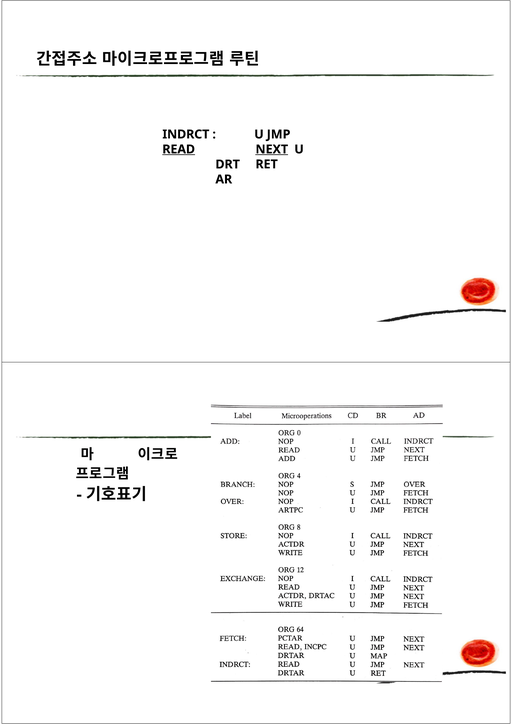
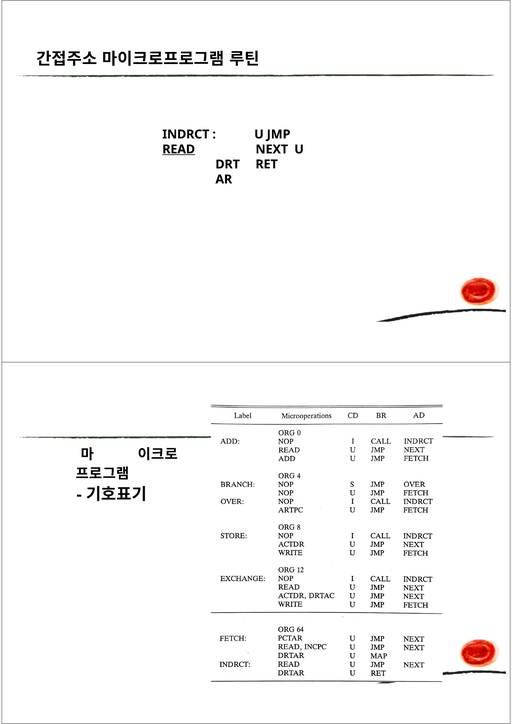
NEXT underline: present -> none
